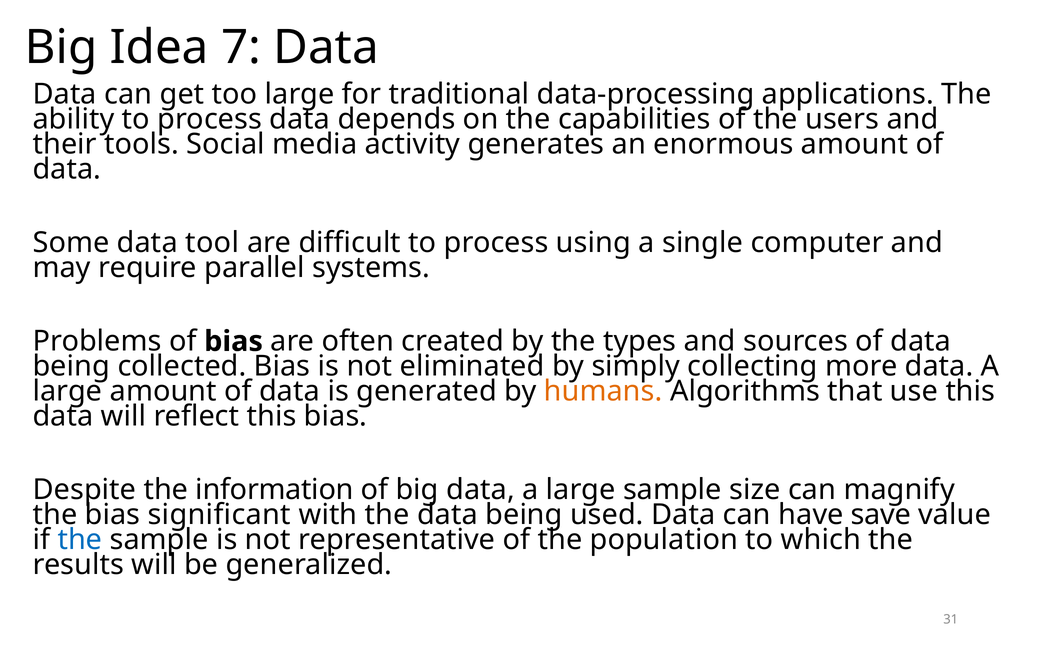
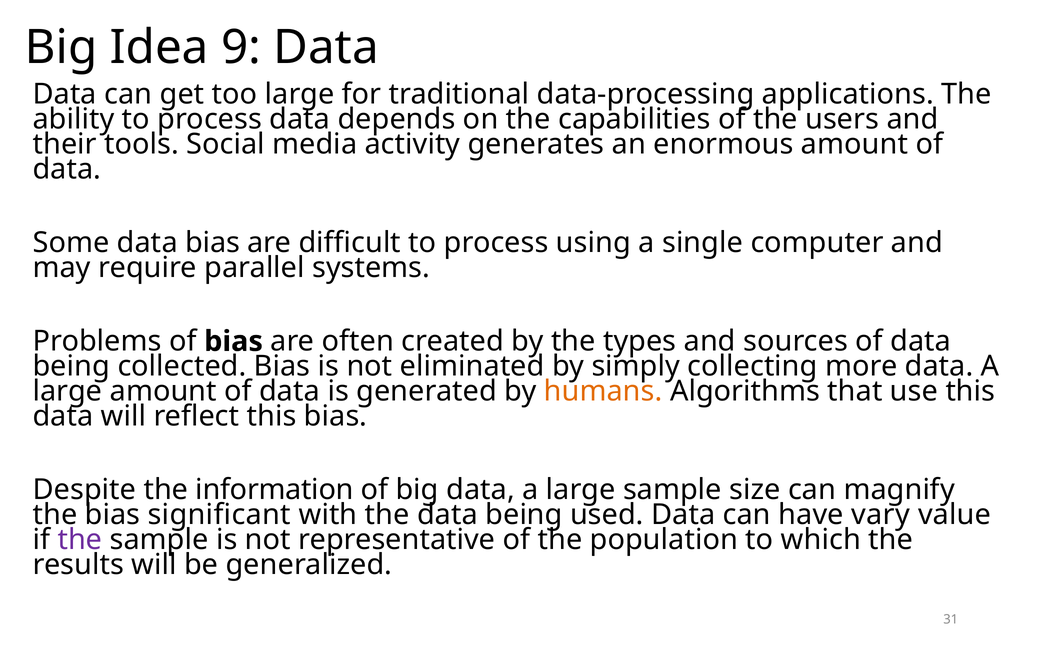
7: 7 -> 9
data tool: tool -> bias
save: save -> vary
the at (80, 540) colour: blue -> purple
